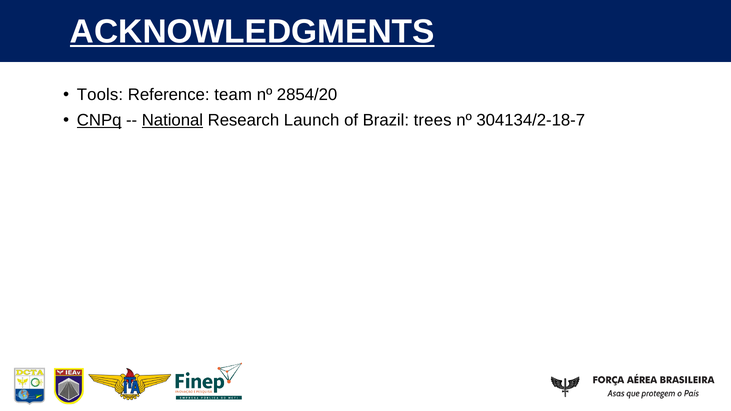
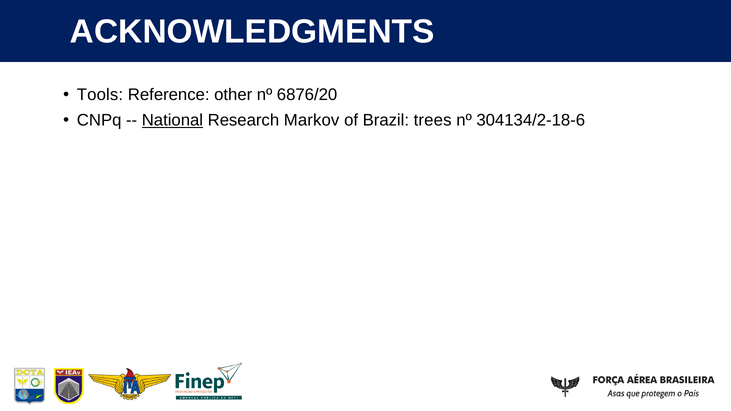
ACKNOWLEDGMENTS underline: present -> none
team: team -> other
2854/20: 2854/20 -> 6876/20
CNPq underline: present -> none
Launch: Launch -> Markov
304134/2-18-7: 304134/2-18-7 -> 304134/2-18-6
